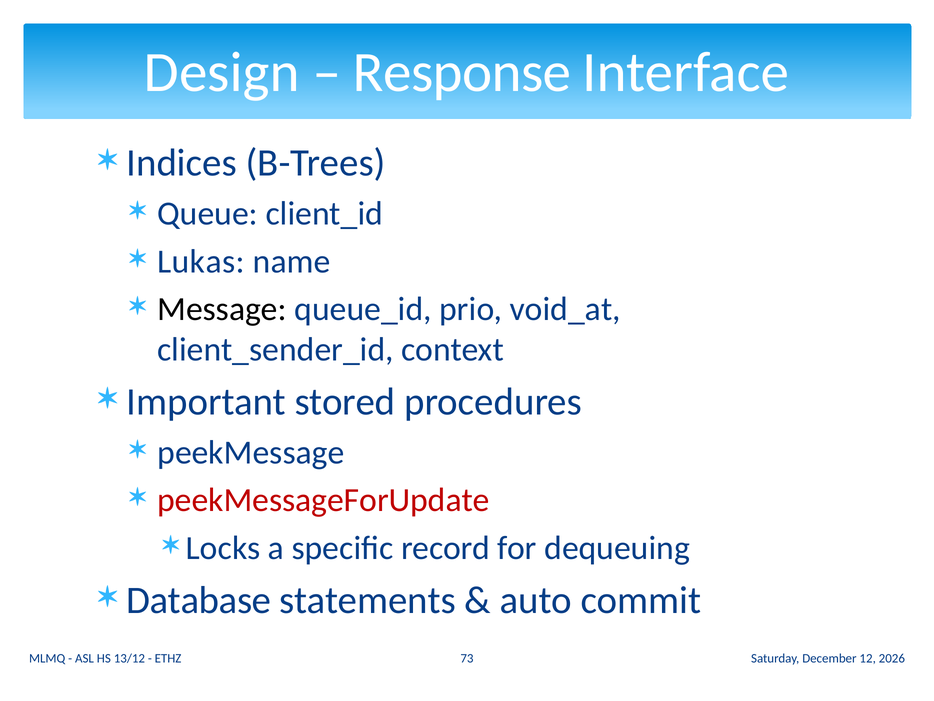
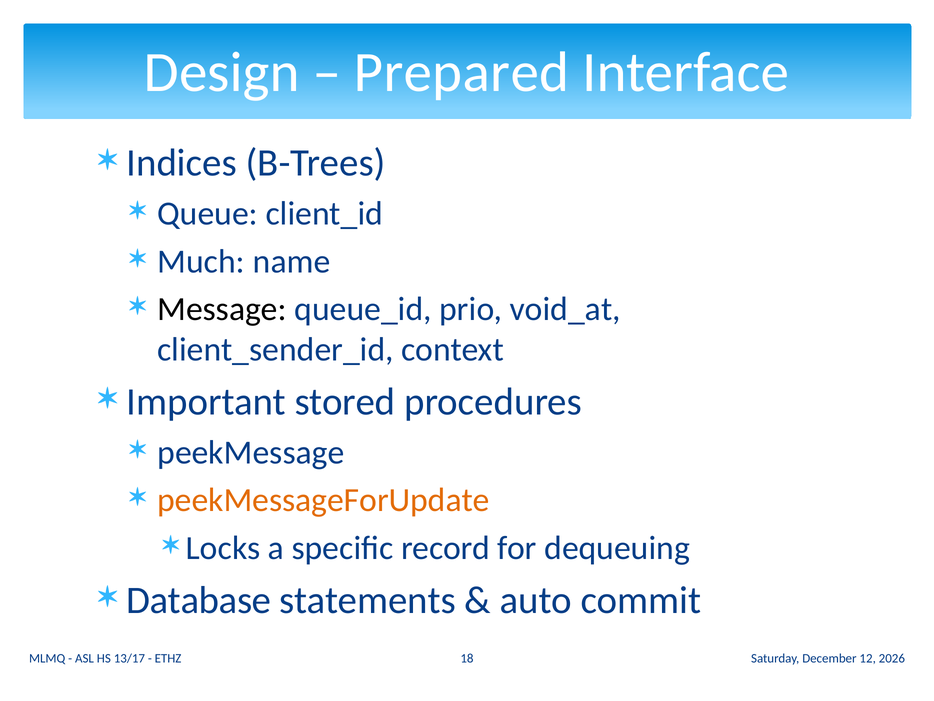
Response: Response -> Prepared
Lukas: Lukas -> Much
peekMessageForUpdate colour: red -> orange
13/12: 13/12 -> 13/17
73: 73 -> 18
